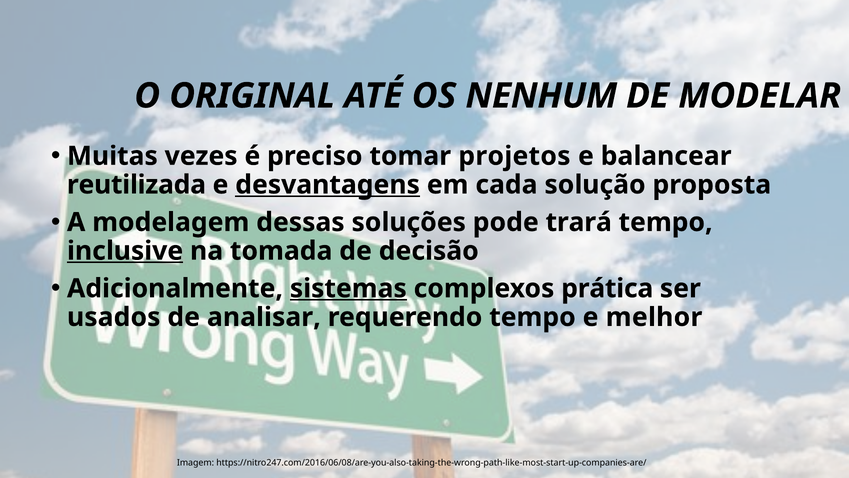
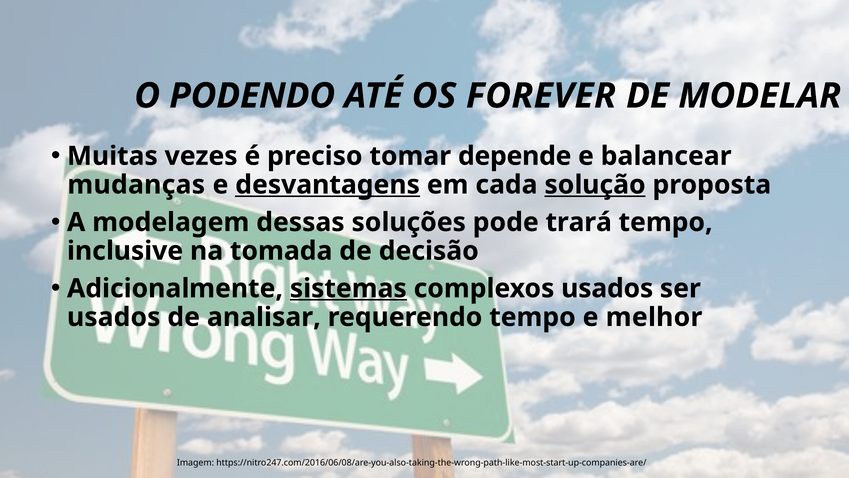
ORIGINAL: ORIGINAL -> PODENDO
NENHUM: NENHUM -> FOREVER
projetos: projetos -> depende
reutilizada: reutilizada -> mudanças
solução underline: none -> present
inclusive underline: present -> none
complexos prática: prática -> usados
